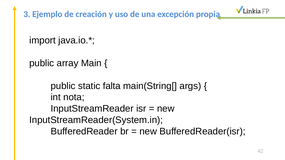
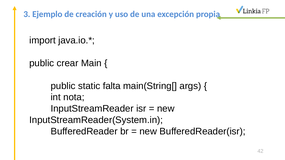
array: array -> crear
